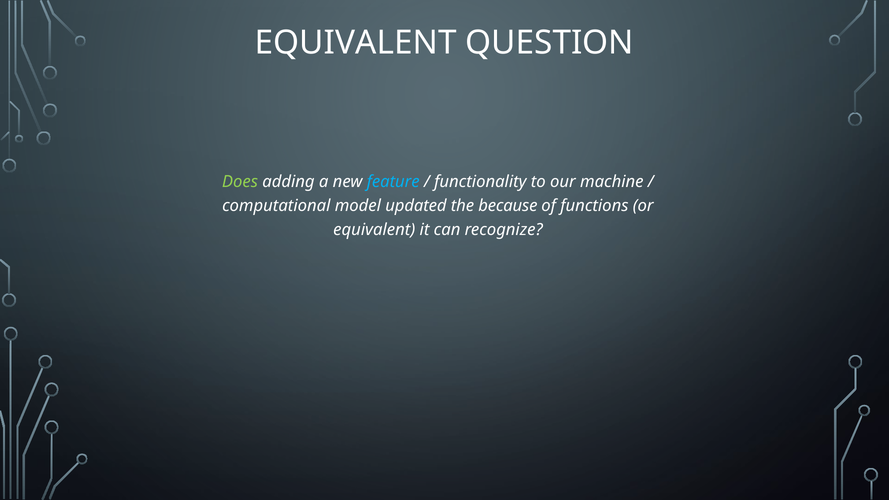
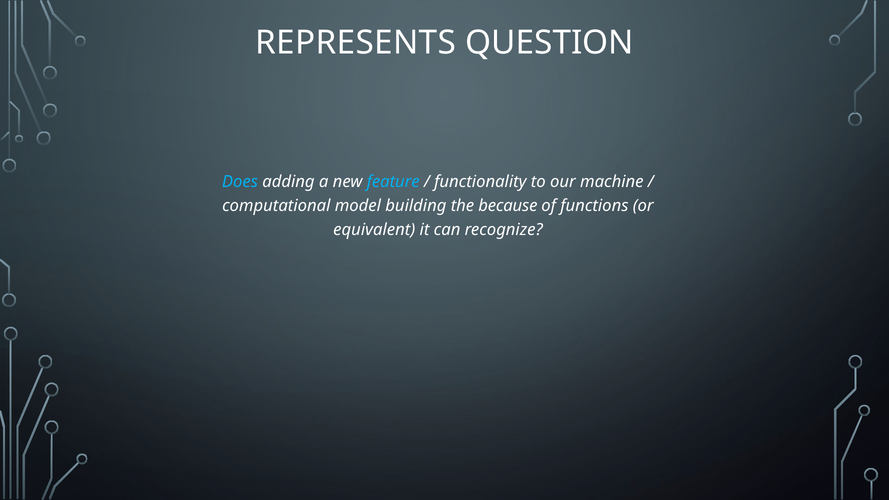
EQUIVALENT at (356, 43): EQUIVALENT -> REPRESENTS
Does colour: light green -> light blue
updated: updated -> building
